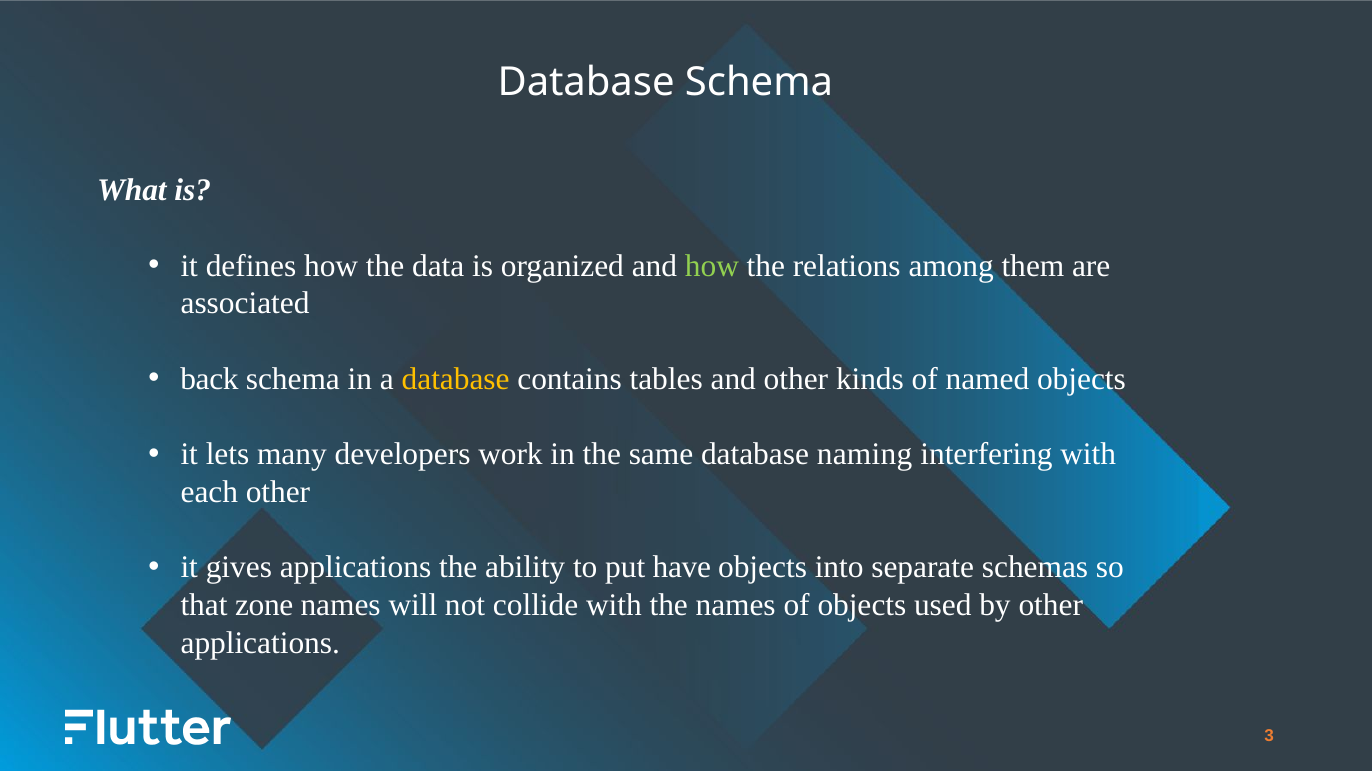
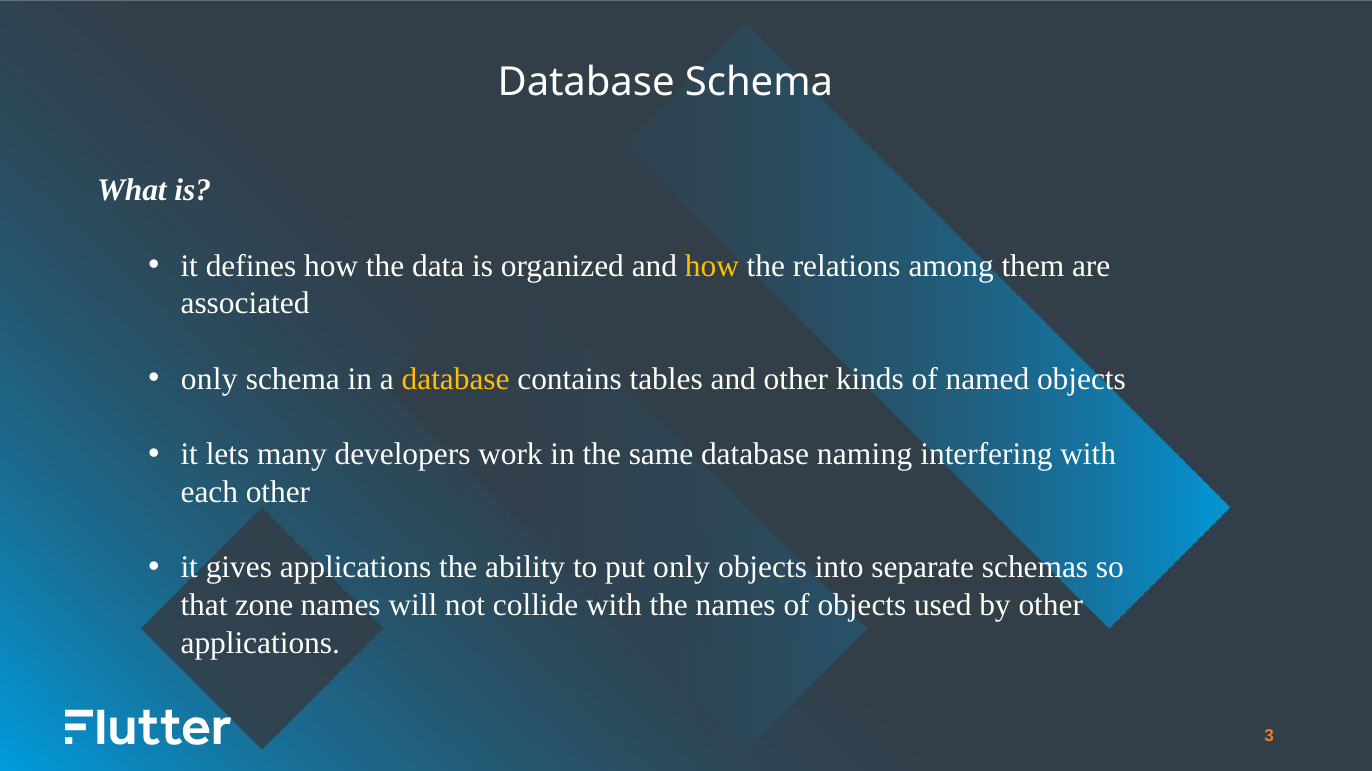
how at (712, 266) colour: light green -> yellow
back at (209, 379): back -> only
put have: have -> only
